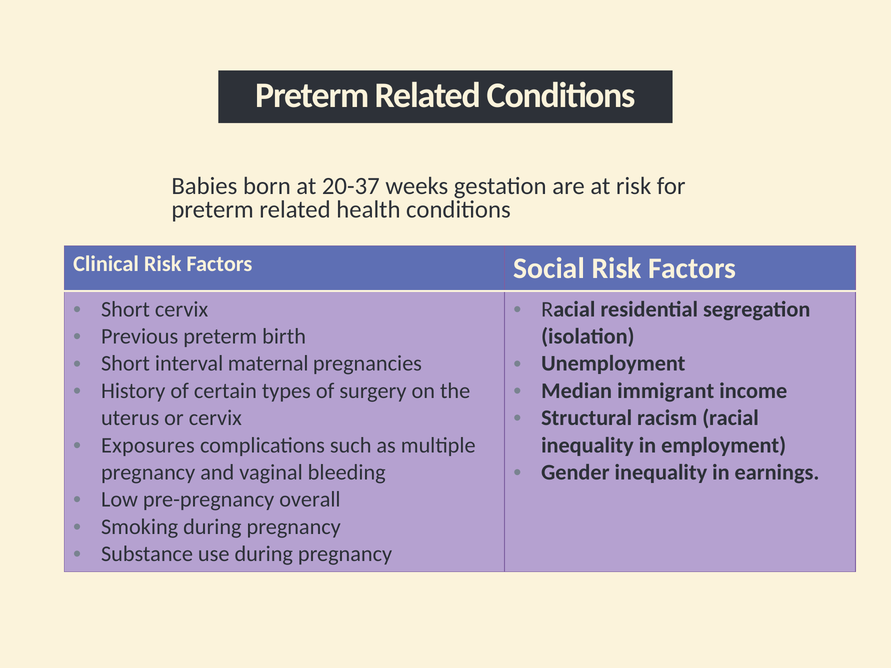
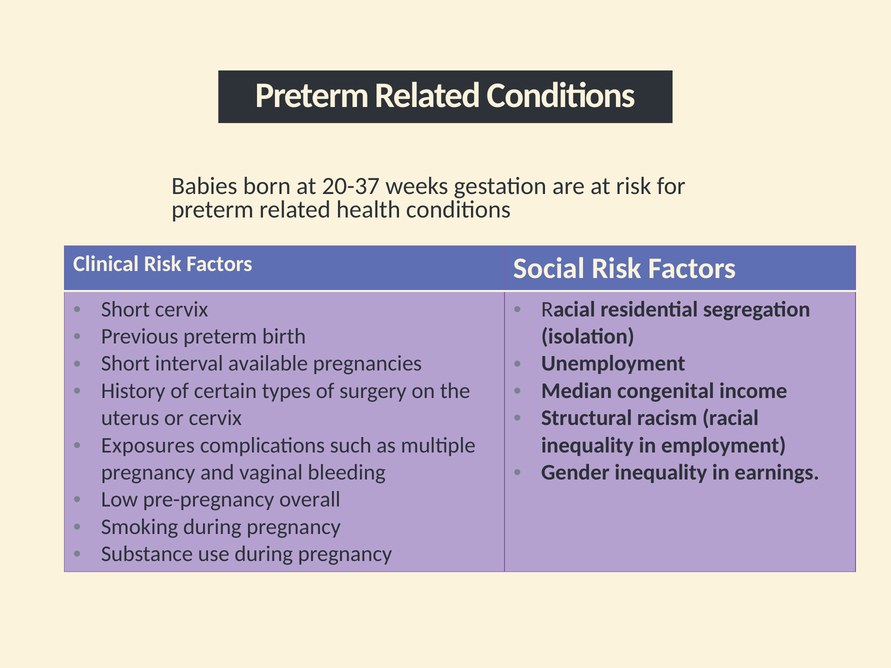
maternal: maternal -> available
immigrant: immigrant -> congenital
